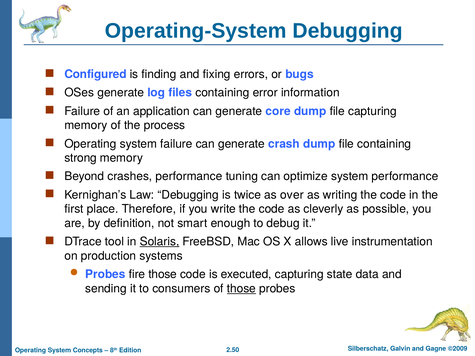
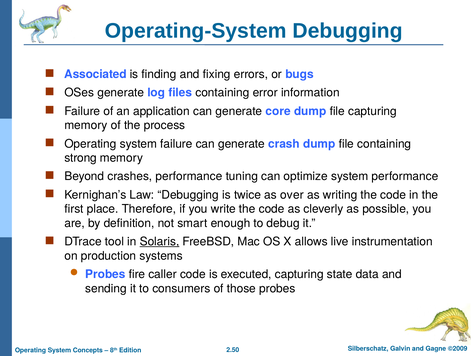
Configured: Configured -> Associated
fire those: those -> caller
those at (241, 289) underline: present -> none
